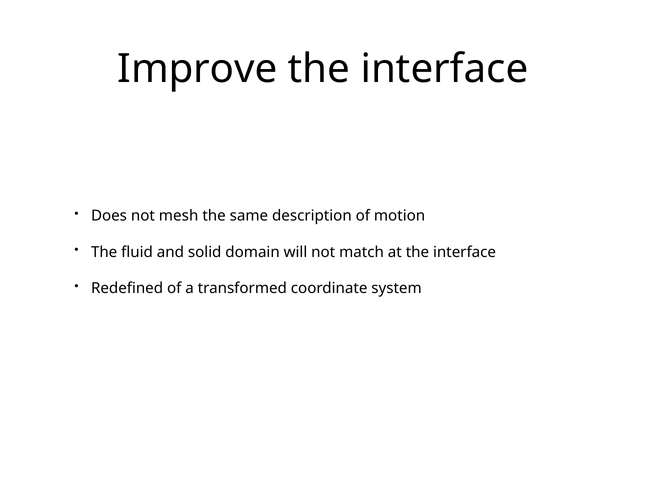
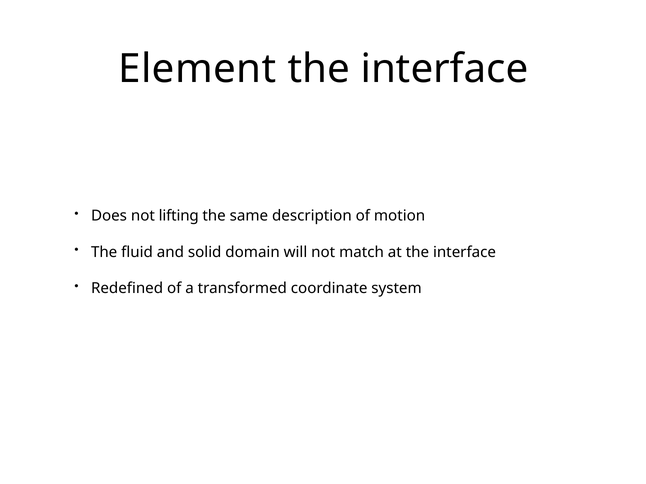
Improve: Improve -> Element
mesh: mesh -> lifting
